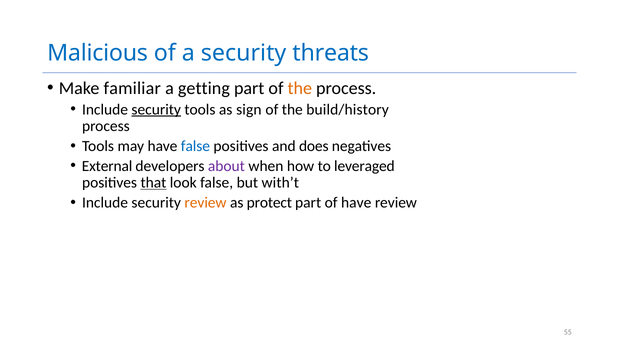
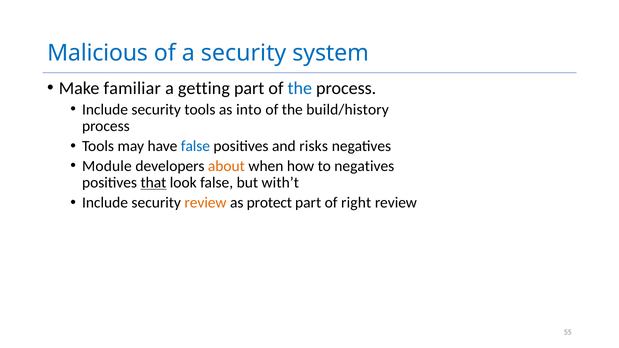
threats: threats -> system
the at (300, 88) colour: orange -> blue
security at (156, 109) underline: present -> none
sign: sign -> into
does: does -> risks
External: External -> Module
about colour: purple -> orange
to leveraged: leveraged -> negatives
of have: have -> right
